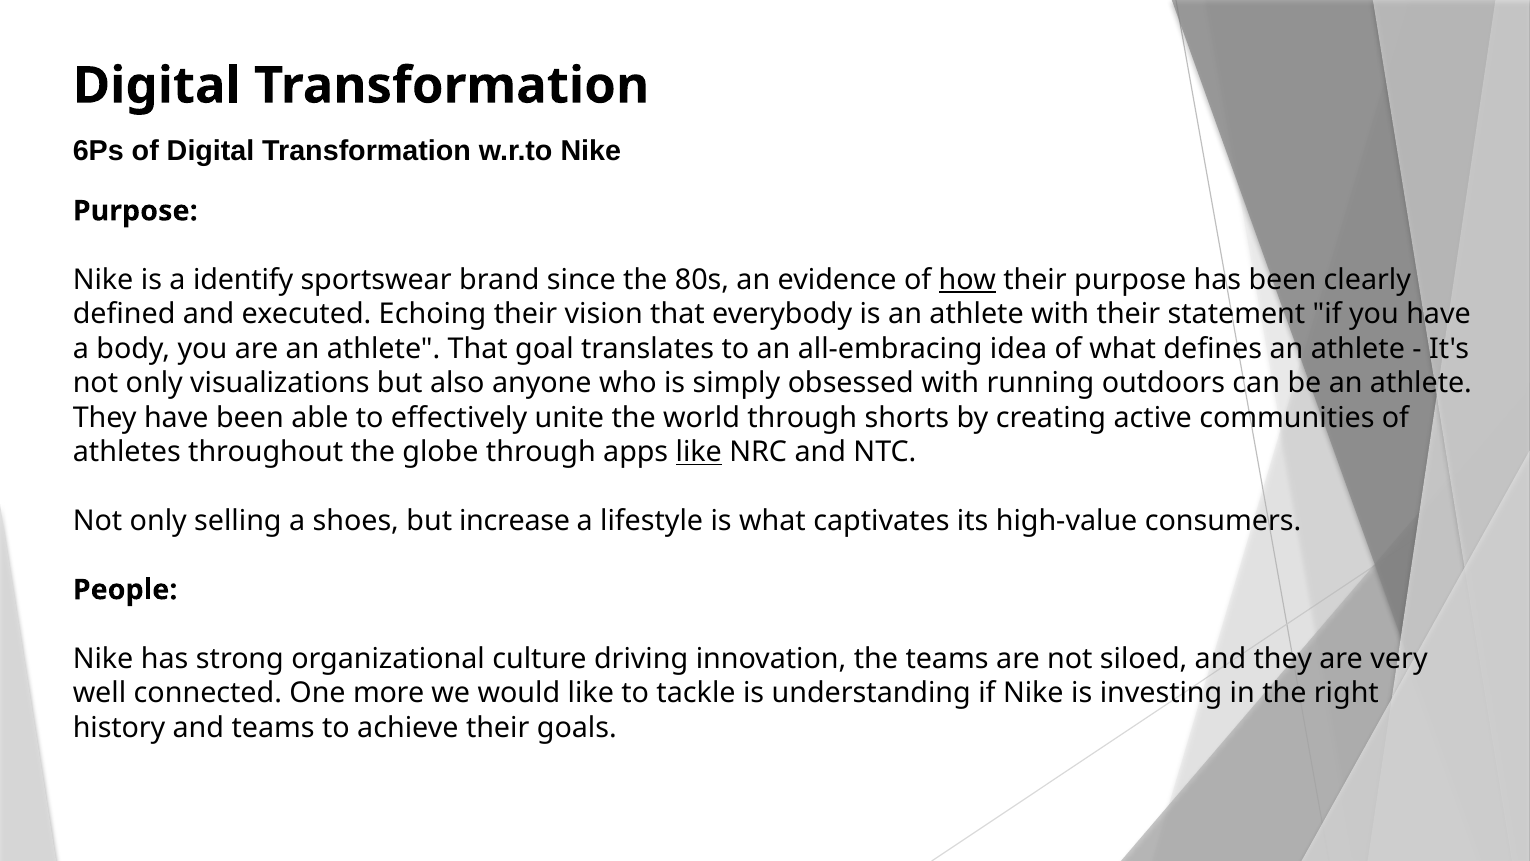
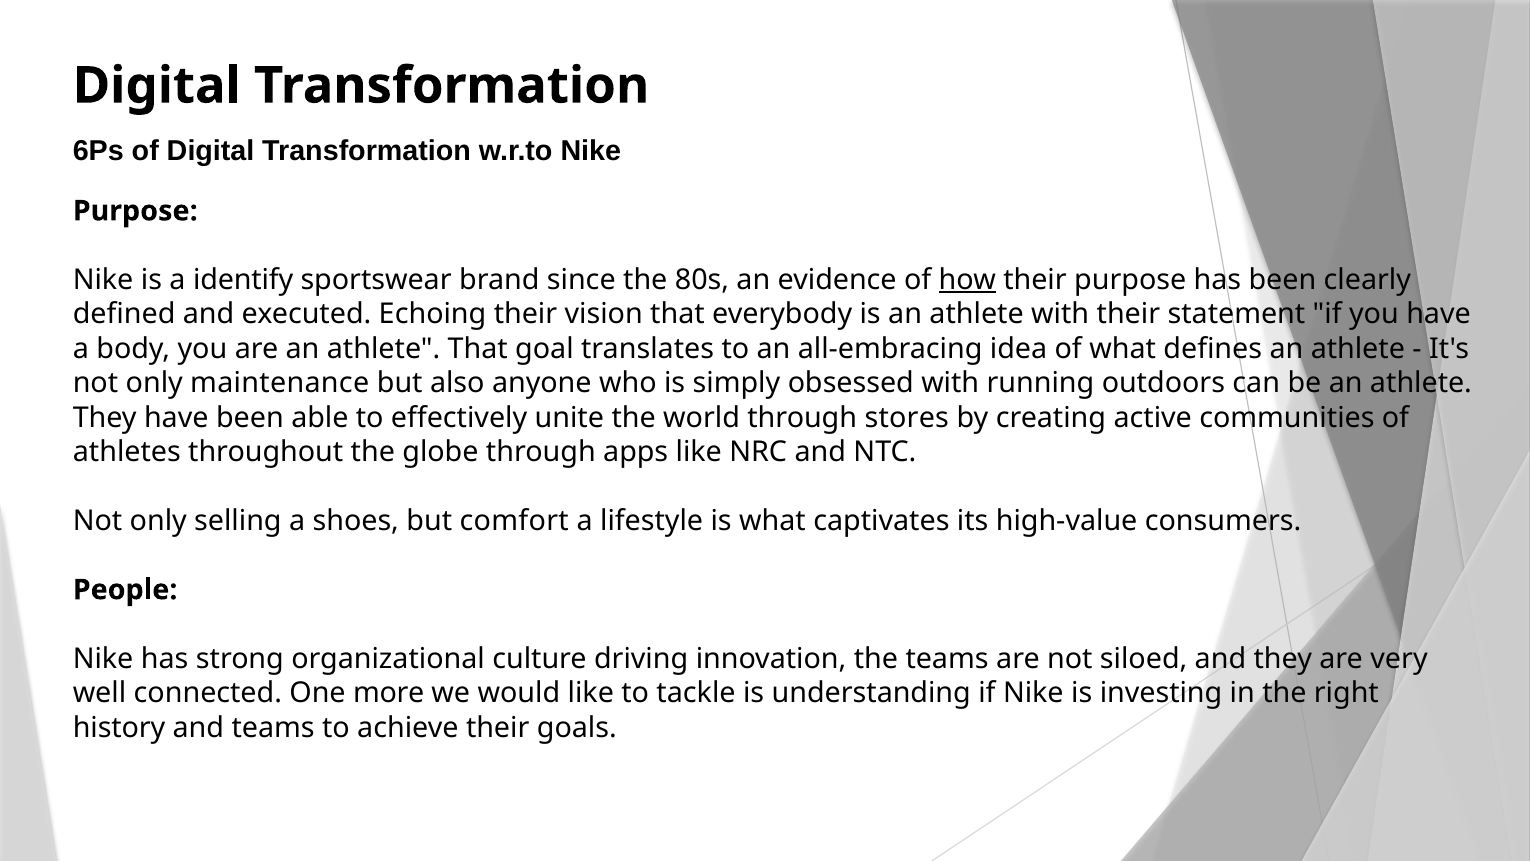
visualizations: visualizations -> maintenance
shorts: shorts -> stores
like at (699, 452) underline: present -> none
increase: increase -> comfort
